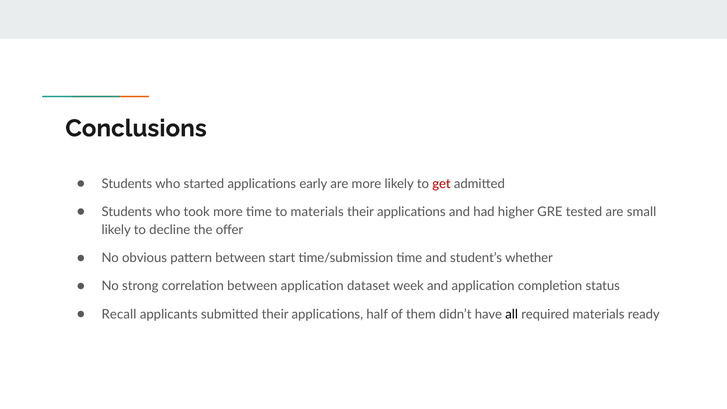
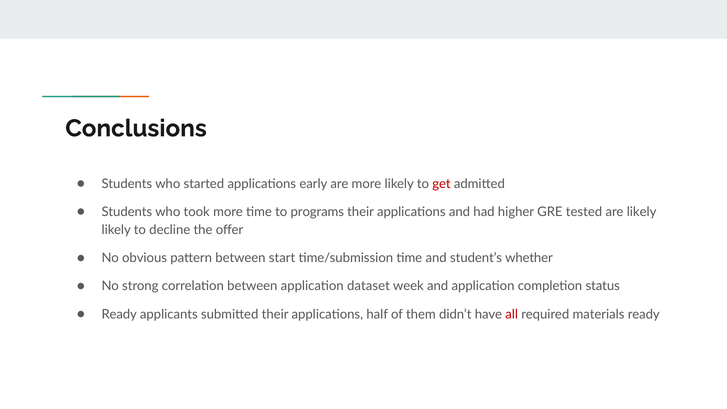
to materials: materials -> programs
are small: small -> likely
Recall at (119, 314): Recall -> Ready
all colour: black -> red
